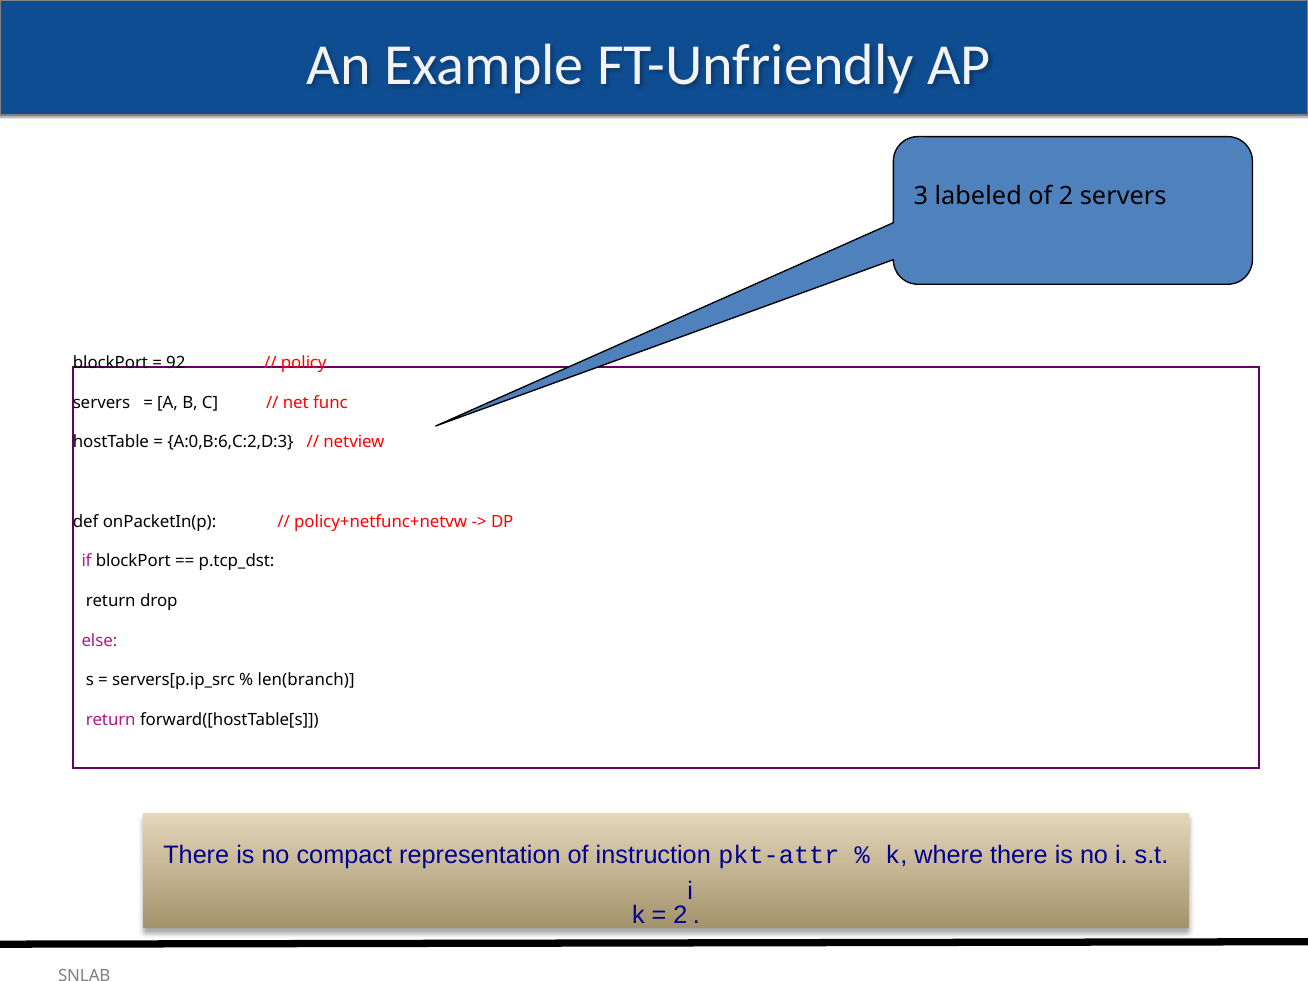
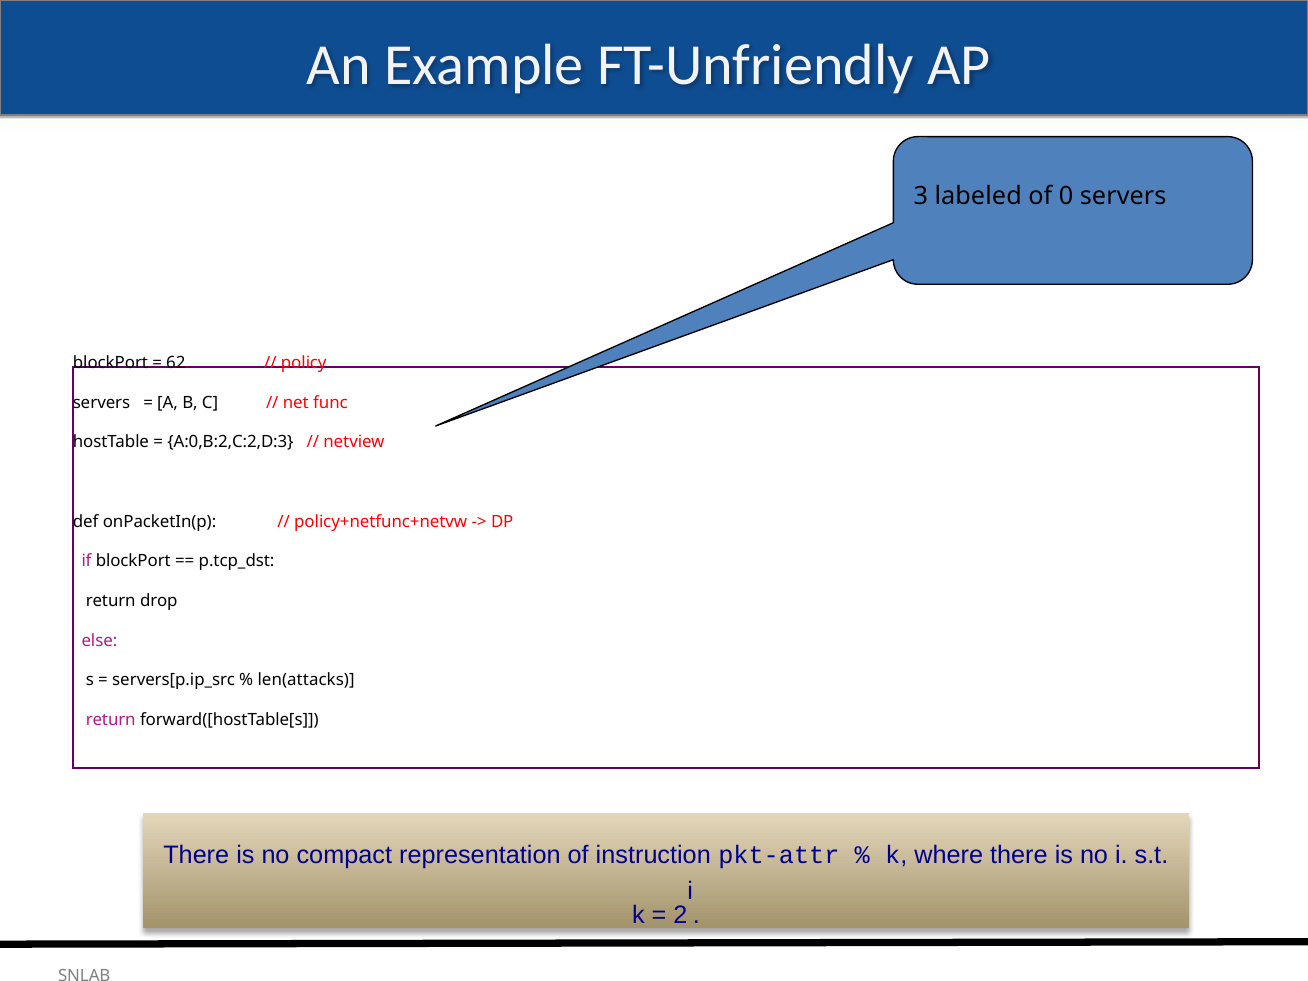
of 2: 2 -> 0
92: 92 -> 62
A:0,B:6,C:2,D:3: A:0,B:6,C:2,D:3 -> A:0,B:2,C:2,D:3
len(branch: len(branch -> len(attacks
